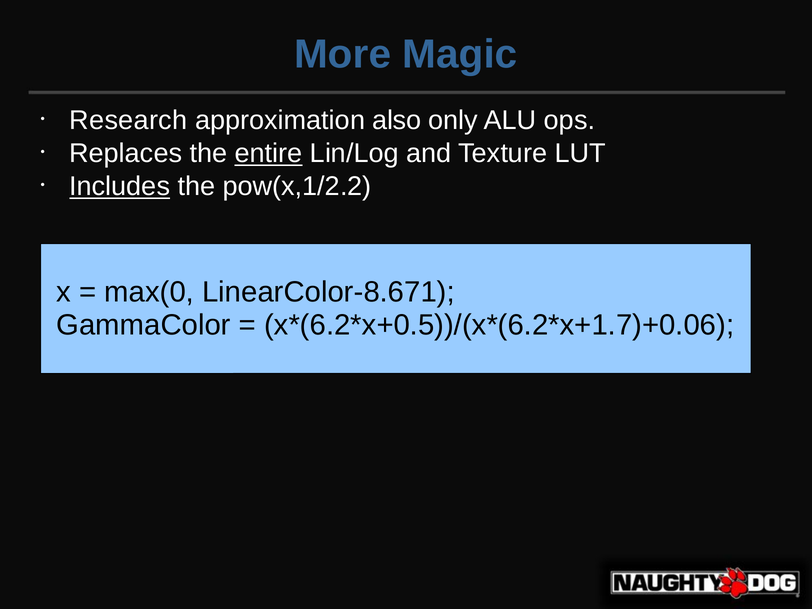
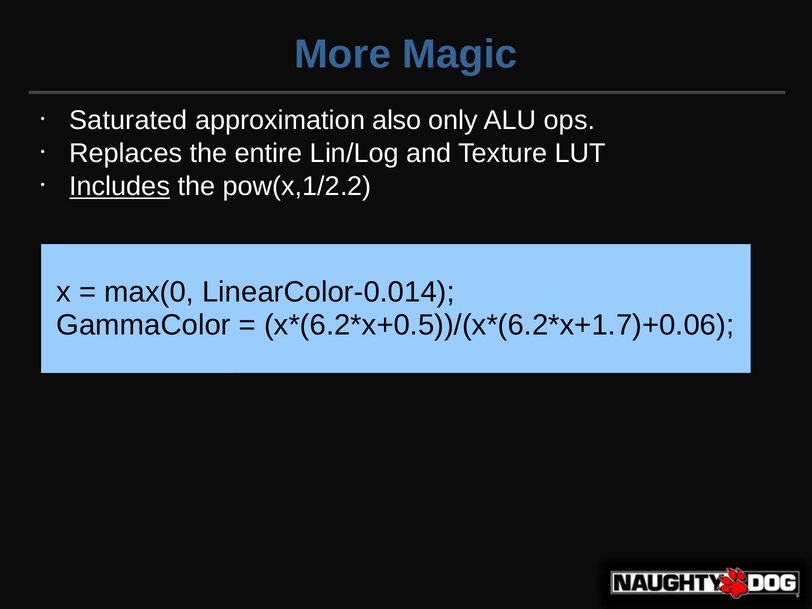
Research: Research -> Saturated
entire underline: present -> none
LinearColor-8.671: LinearColor-8.671 -> LinearColor-0.014
